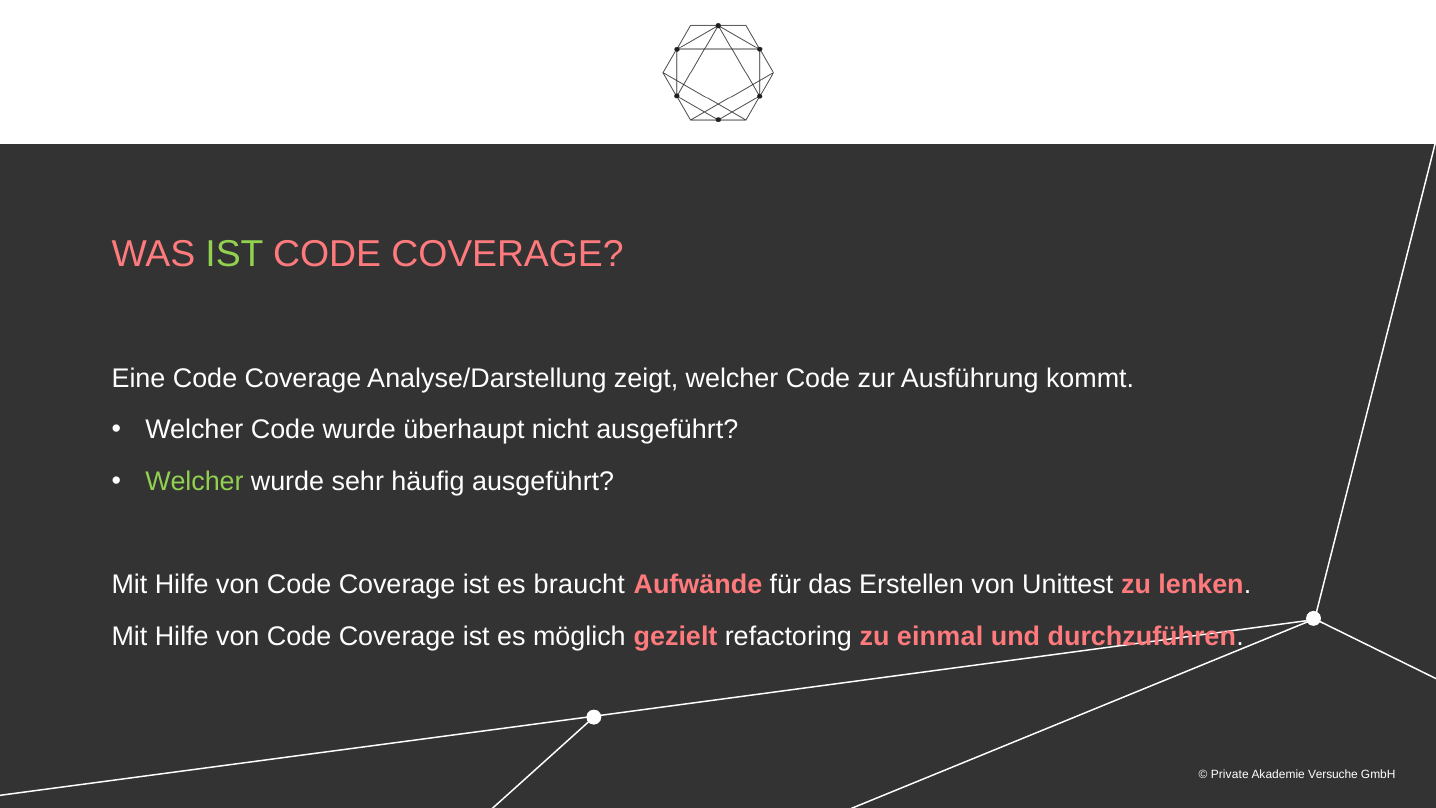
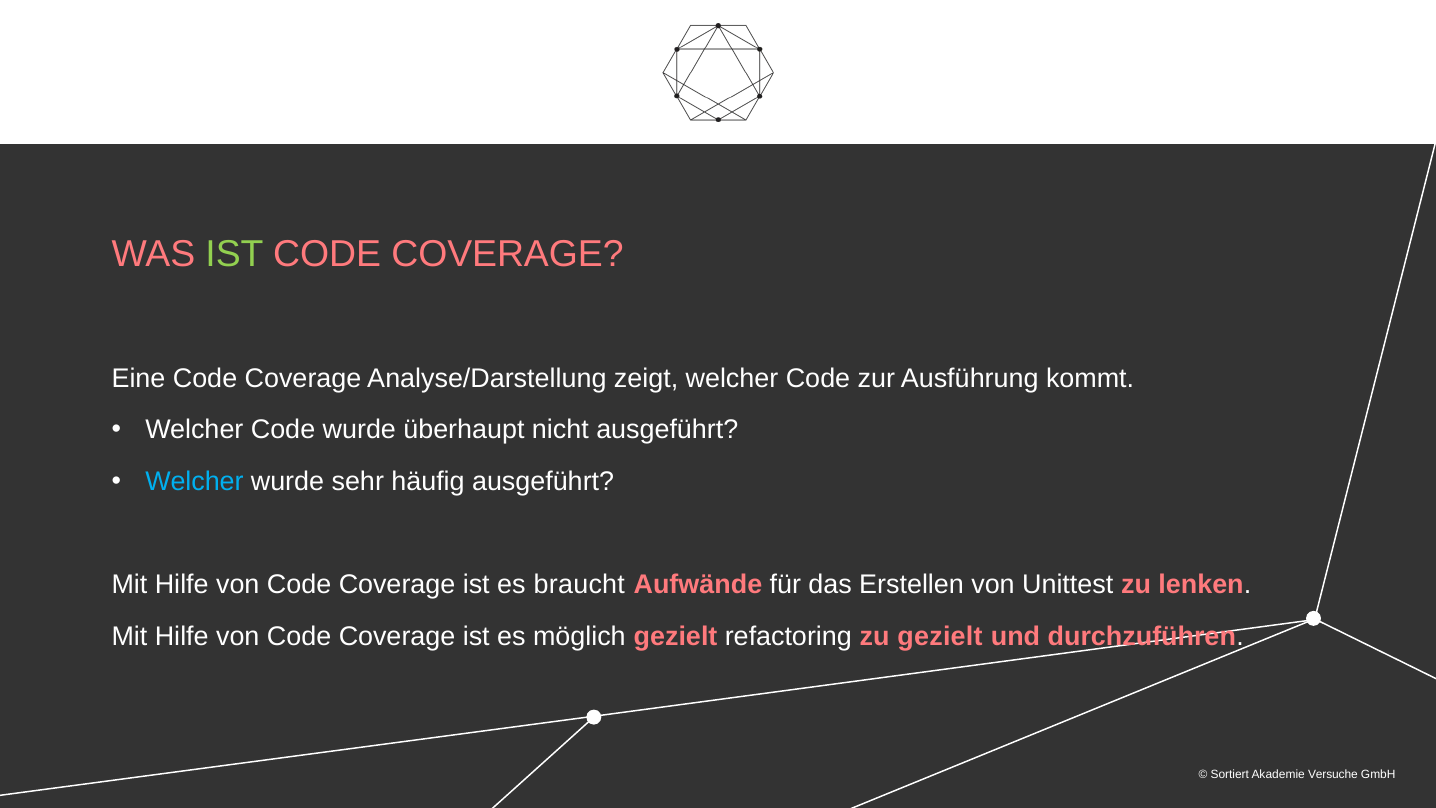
Welcher at (194, 481) colour: light green -> light blue
zu einmal: einmal -> gezielt
Private: Private -> Sortiert
